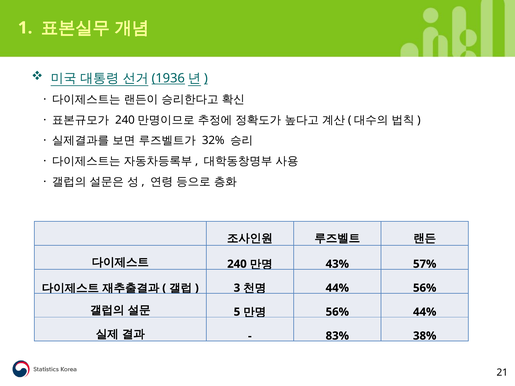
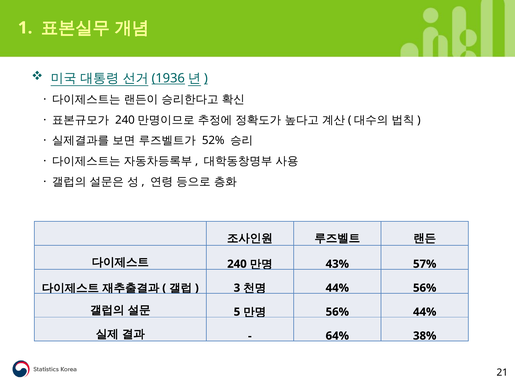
32%: 32% -> 52%
83%: 83% -> 64%
